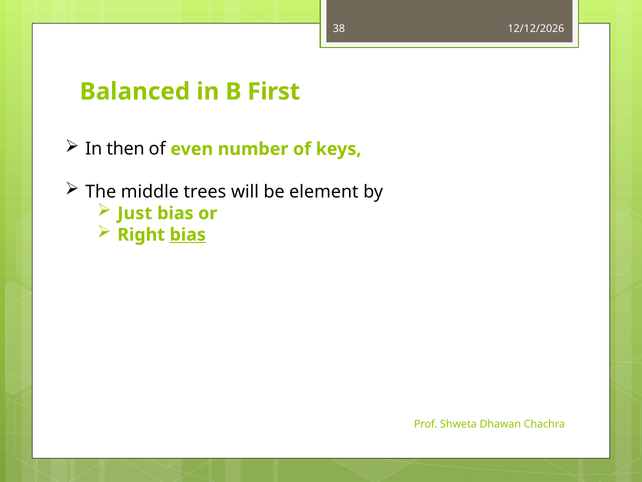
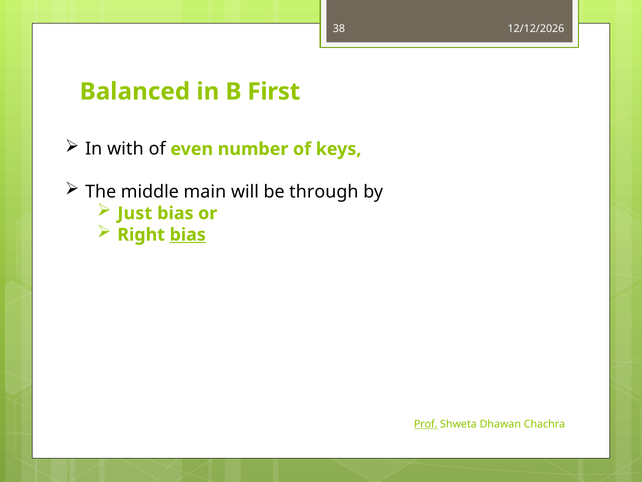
then: then -> with
trees: trees -> main
element: element -> through
Prof underline: none -> present
